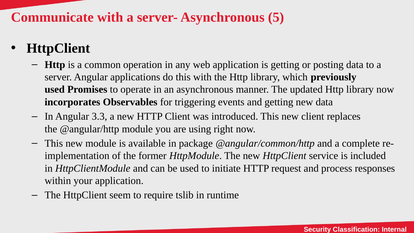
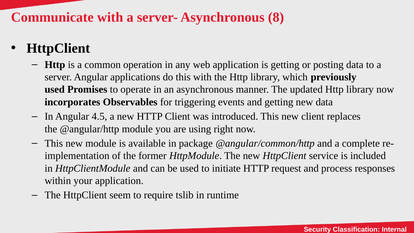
5: 5 -> 8
3.3: 3.3 -> 4.5
